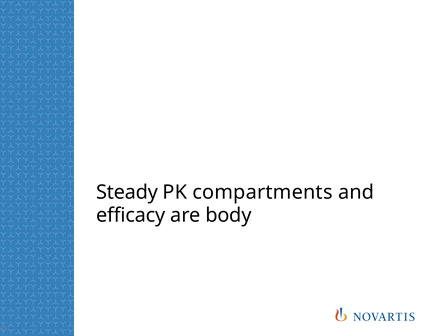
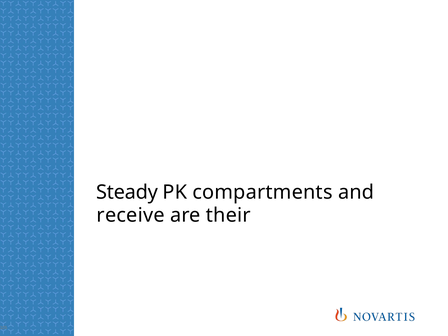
efficacy: efficacy -> receive
body: body -> their
